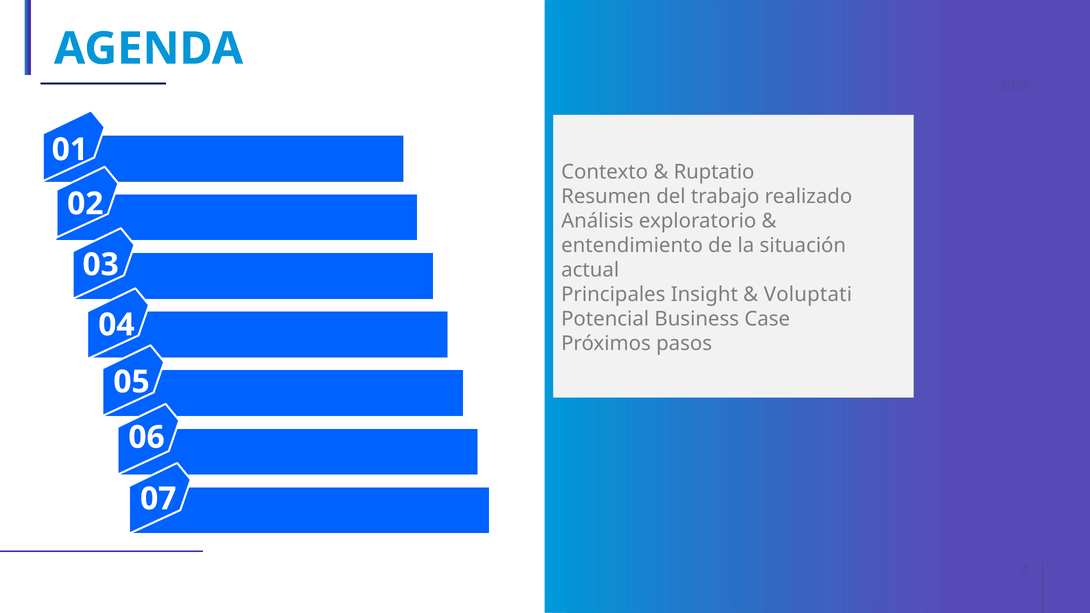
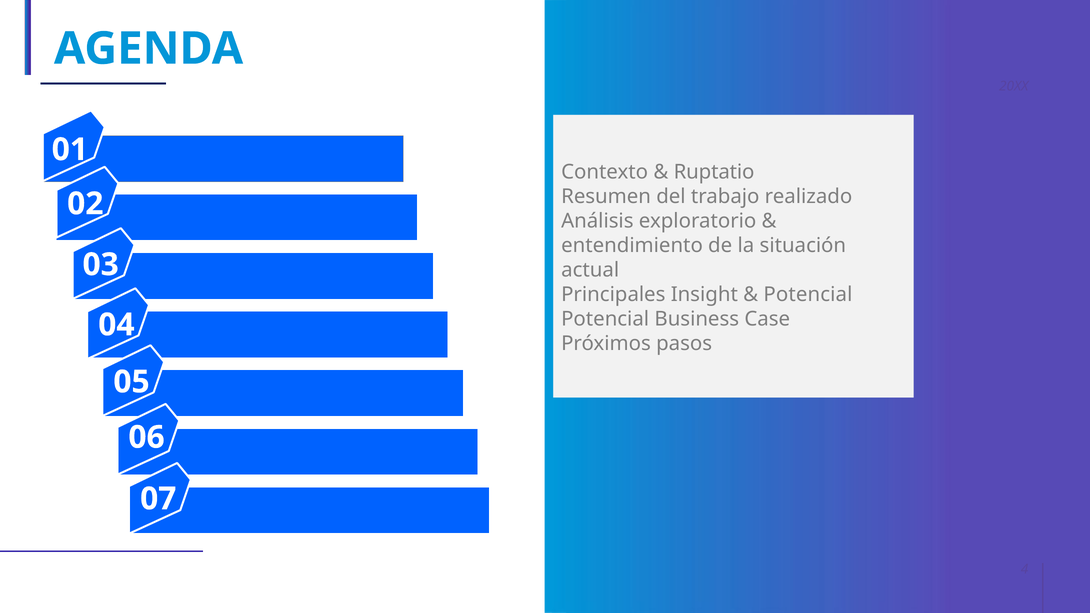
Voluptati at (808, 294): Voluptati -> Potencial
